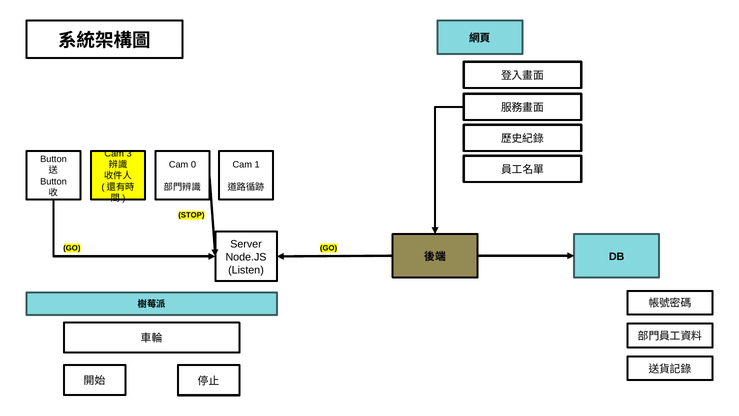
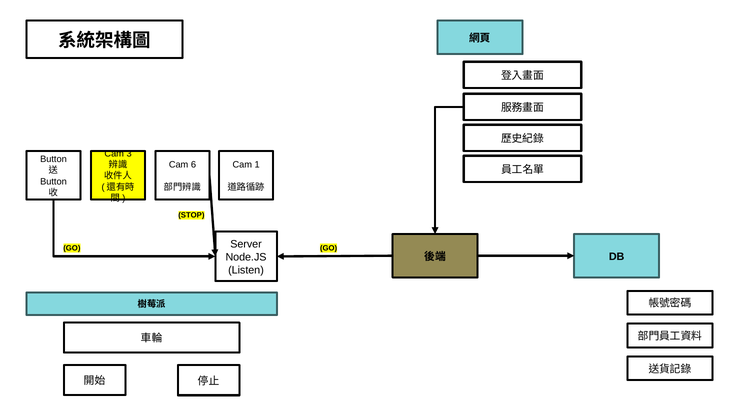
0: 0 -> 6
